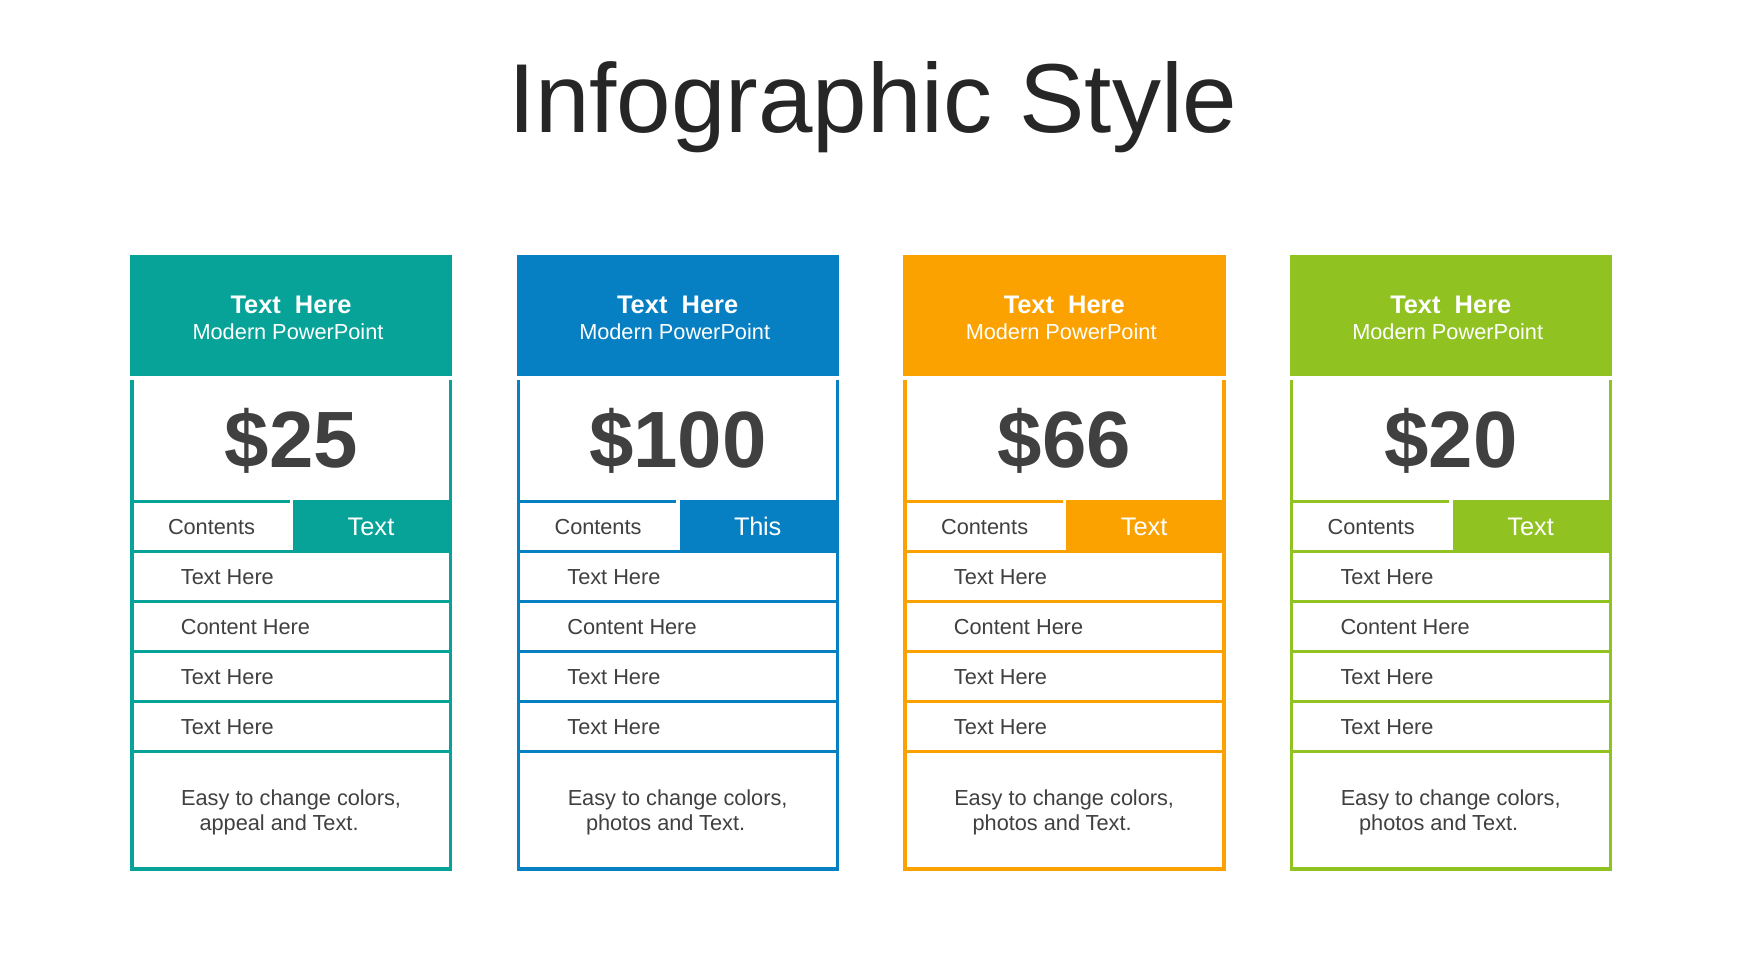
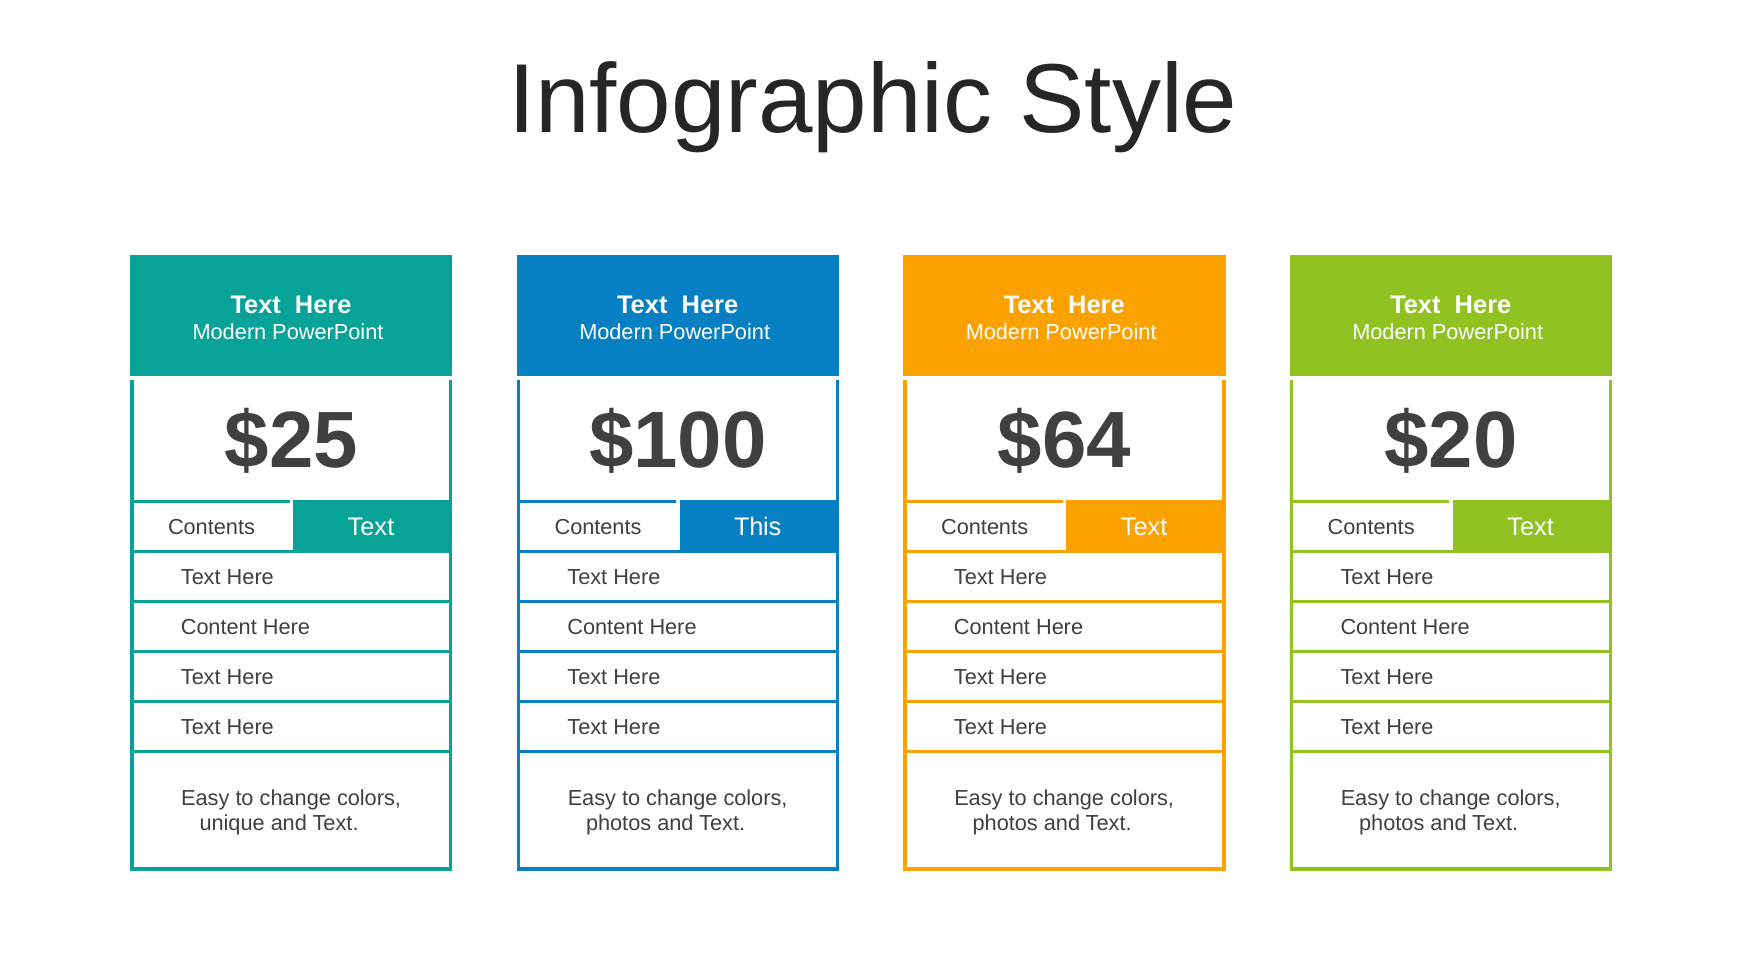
$66: $66 -> $64
appeal: appeal -> unique
